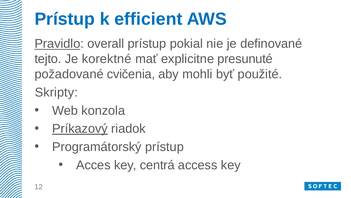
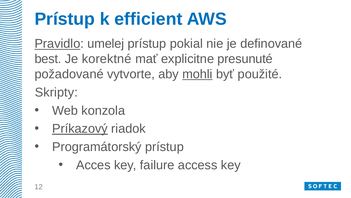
overall: overall -> umelej
tejto: tejto -> best
cvičenia: cvičenia -> vytvorte
mohli underline: none -> present
centrá: centrá -> failure
